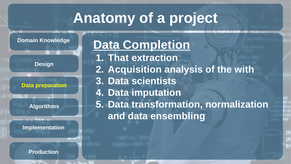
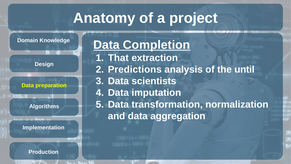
Acquisition: Acquisition -> Predictions
with: with -> until
ensembling: ensembling -> aggregation
